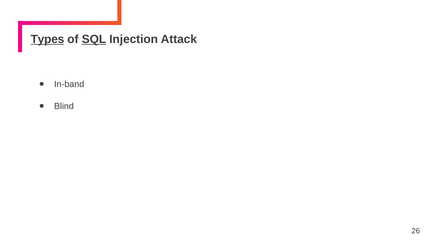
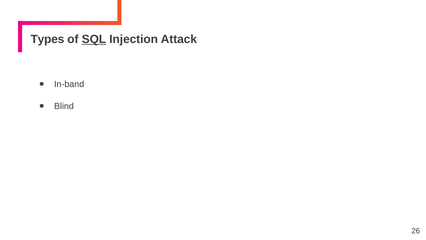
Types underline: present -> none
